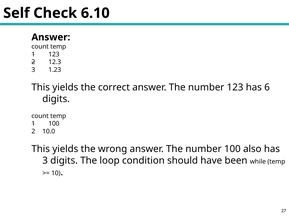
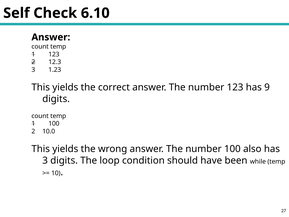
6: 6 -> 9
